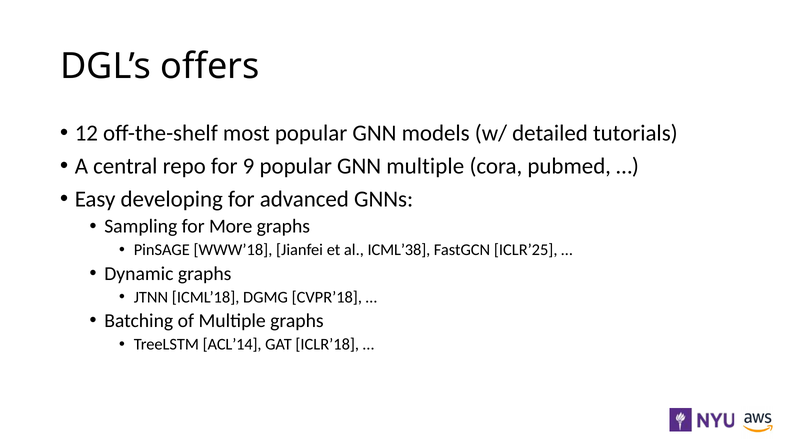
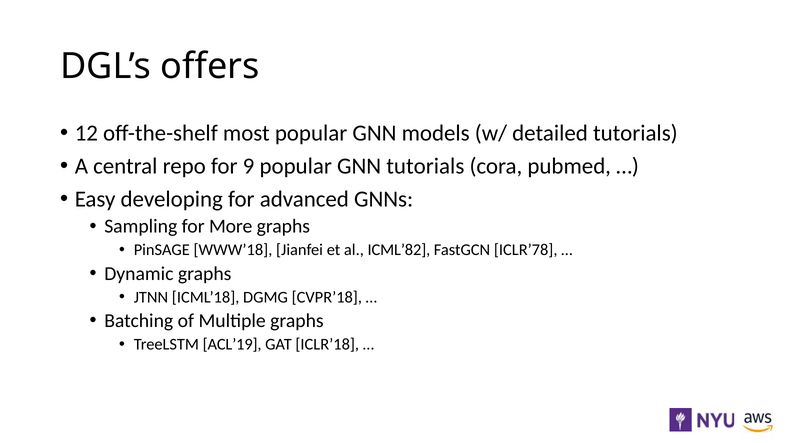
GNN multiple: multiple -> tutorials
ICML’38: ICML’38 -> ICML’82
ICLR’25: ICLR’25 -> ICLR’78
ACL’14: ACL’14 -> ACL’19
